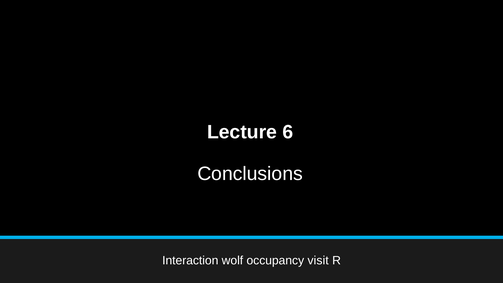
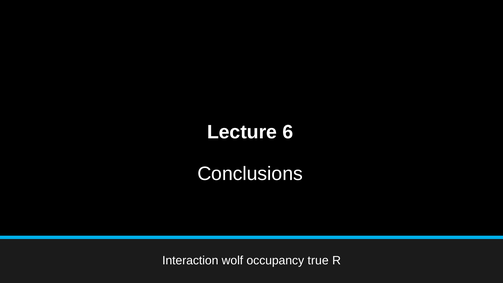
visit: visit -> true
